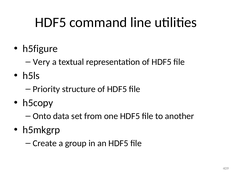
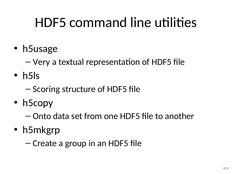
h5figure: h5figure -> h5usage
Priority: Priority -> Scoring
